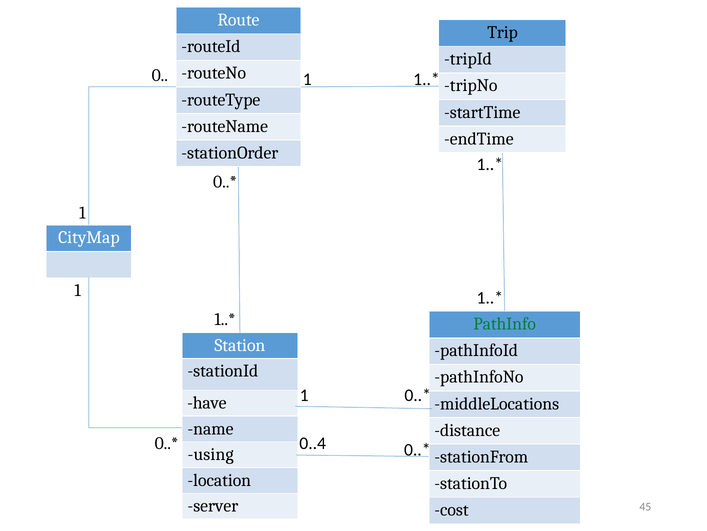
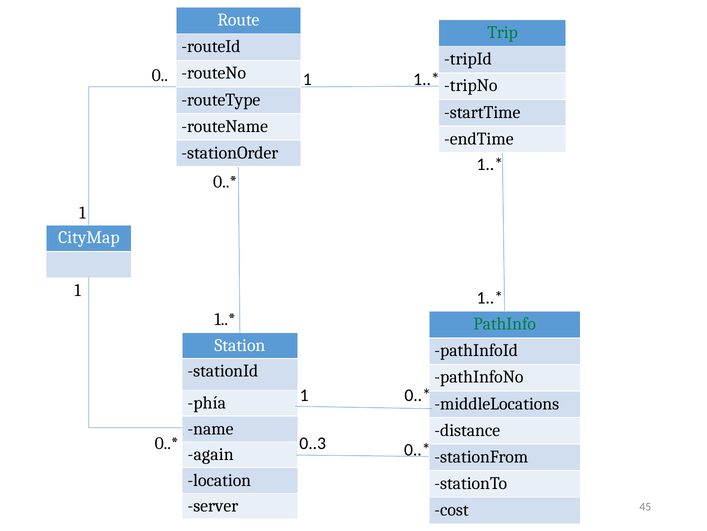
Trip colour: black -> green
have: have -> phía
0..4: 0..4 -> 0..3
using: using -> again
